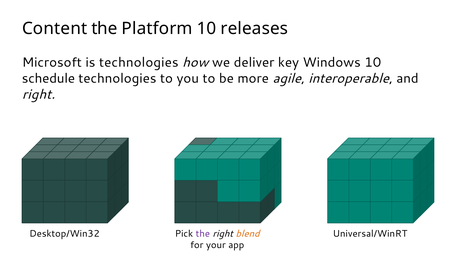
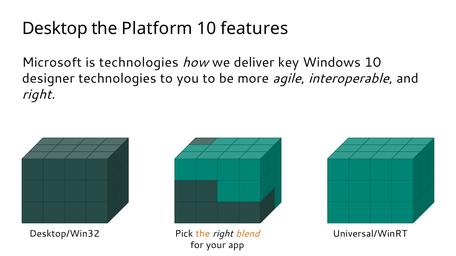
Content: Content -> Desktop
releases: releases -> features
schedule: schedule -> designer
the at (203, 234) colour: purple -> orange
